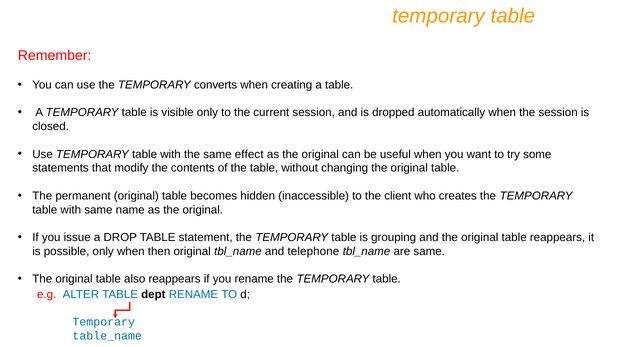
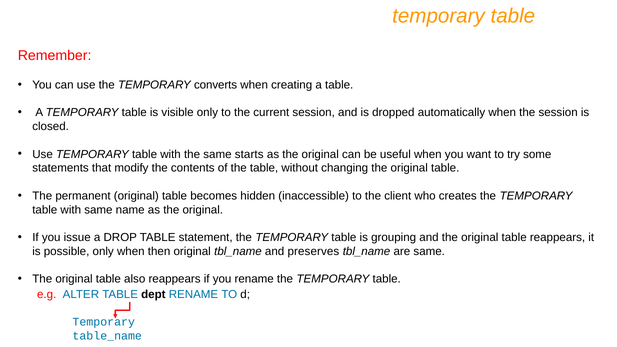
effect: effect -> starts
telephone: telephone -> preserves
